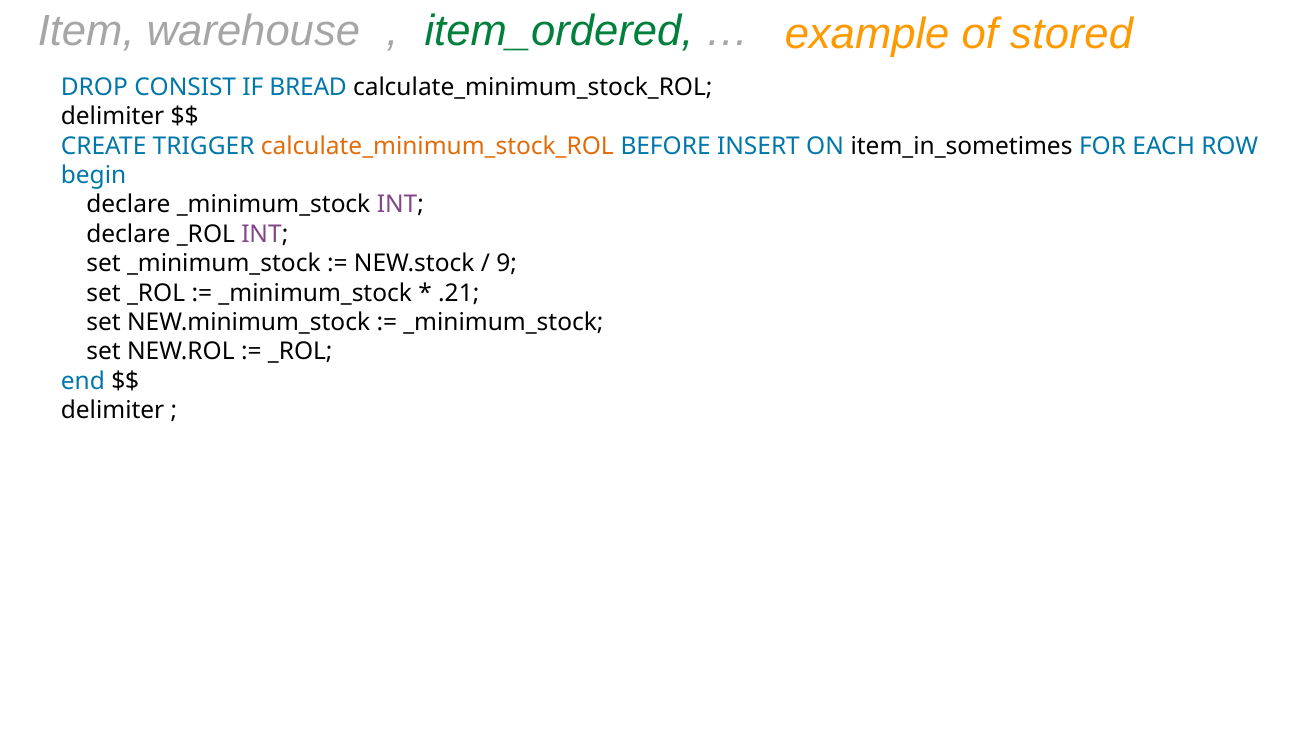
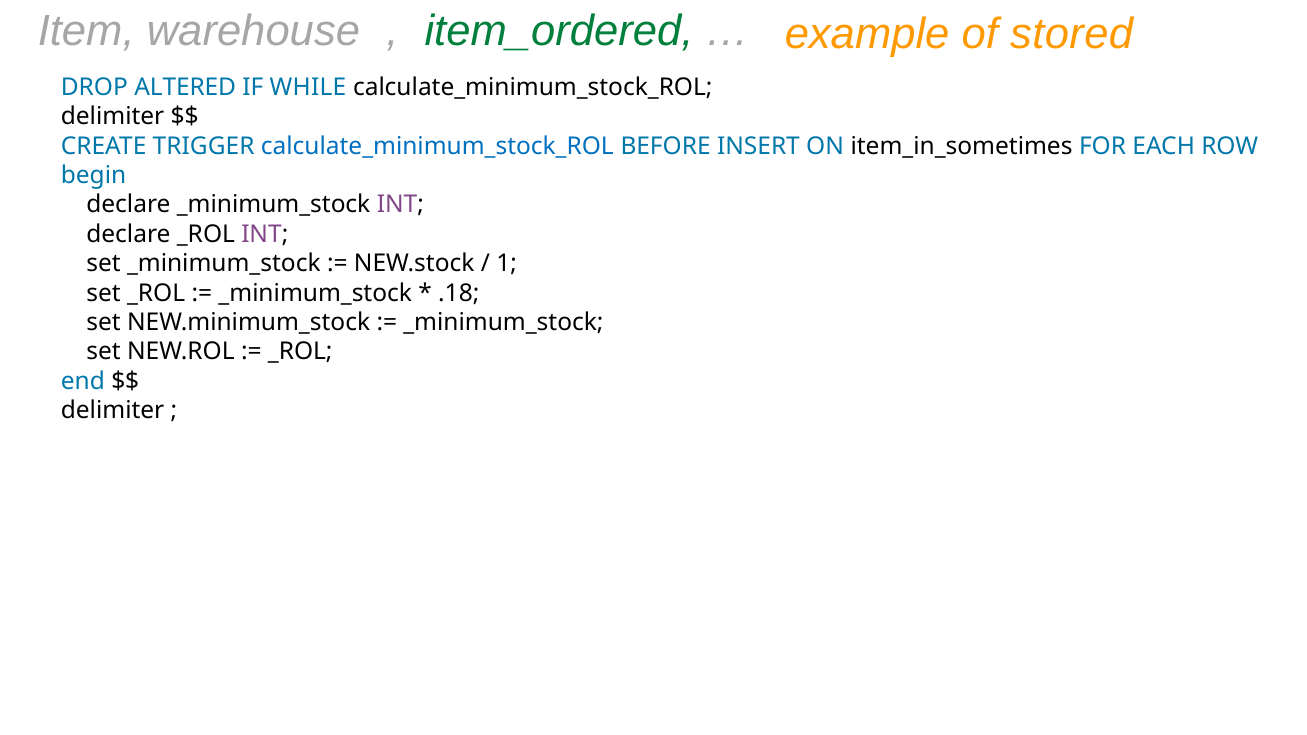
CONSIST: CONSIST -> ALTERED
BREAD: BREAD -> WHILE
calculate_minimum_stock_ROL at (437, 146) colour: orange -> blue
9: 9 -> 1
.21: .21 -> .18
